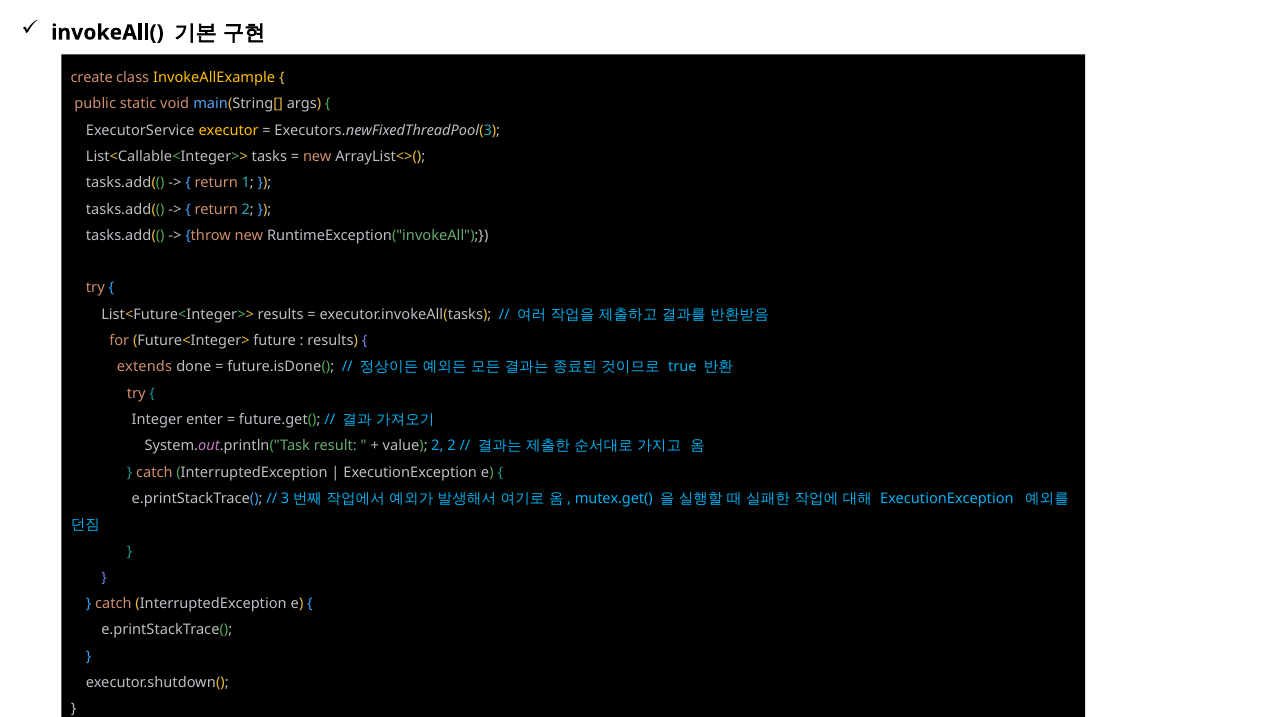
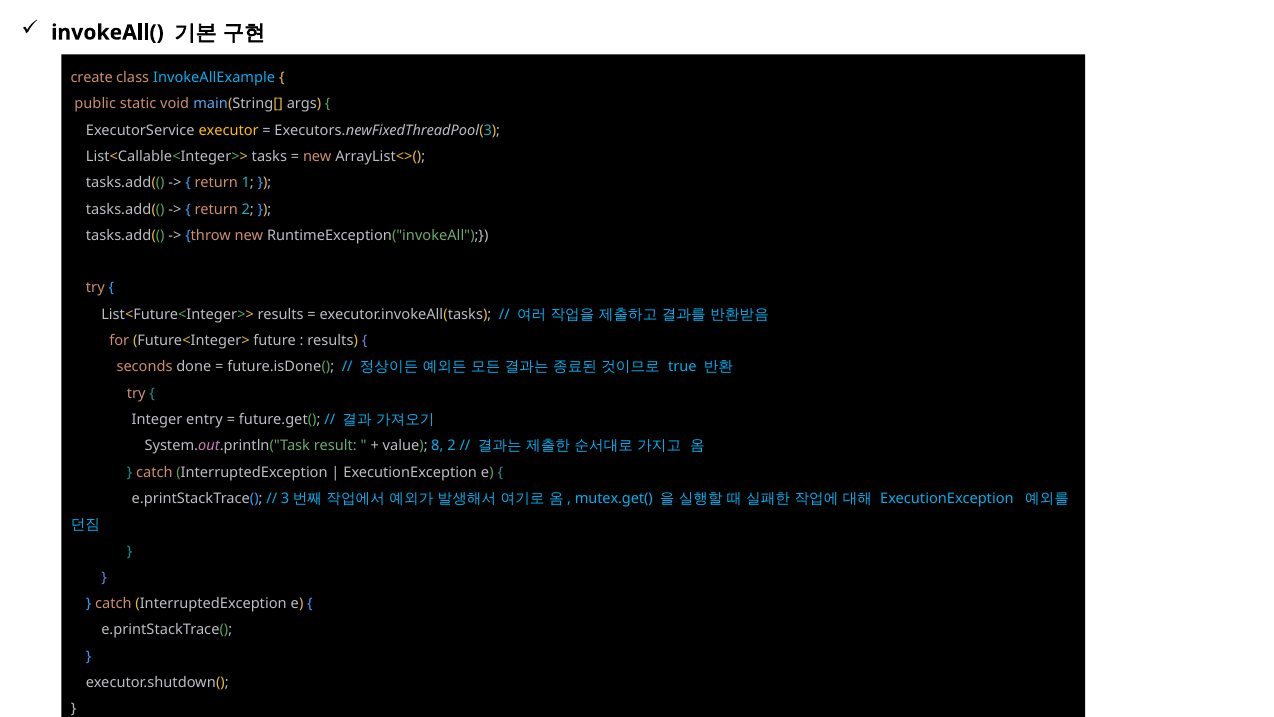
InvokeAllExample colour: yellow -> light blue
extends: extends -> seconds
enter: enter -> entry
value 2: 2 -> 8
